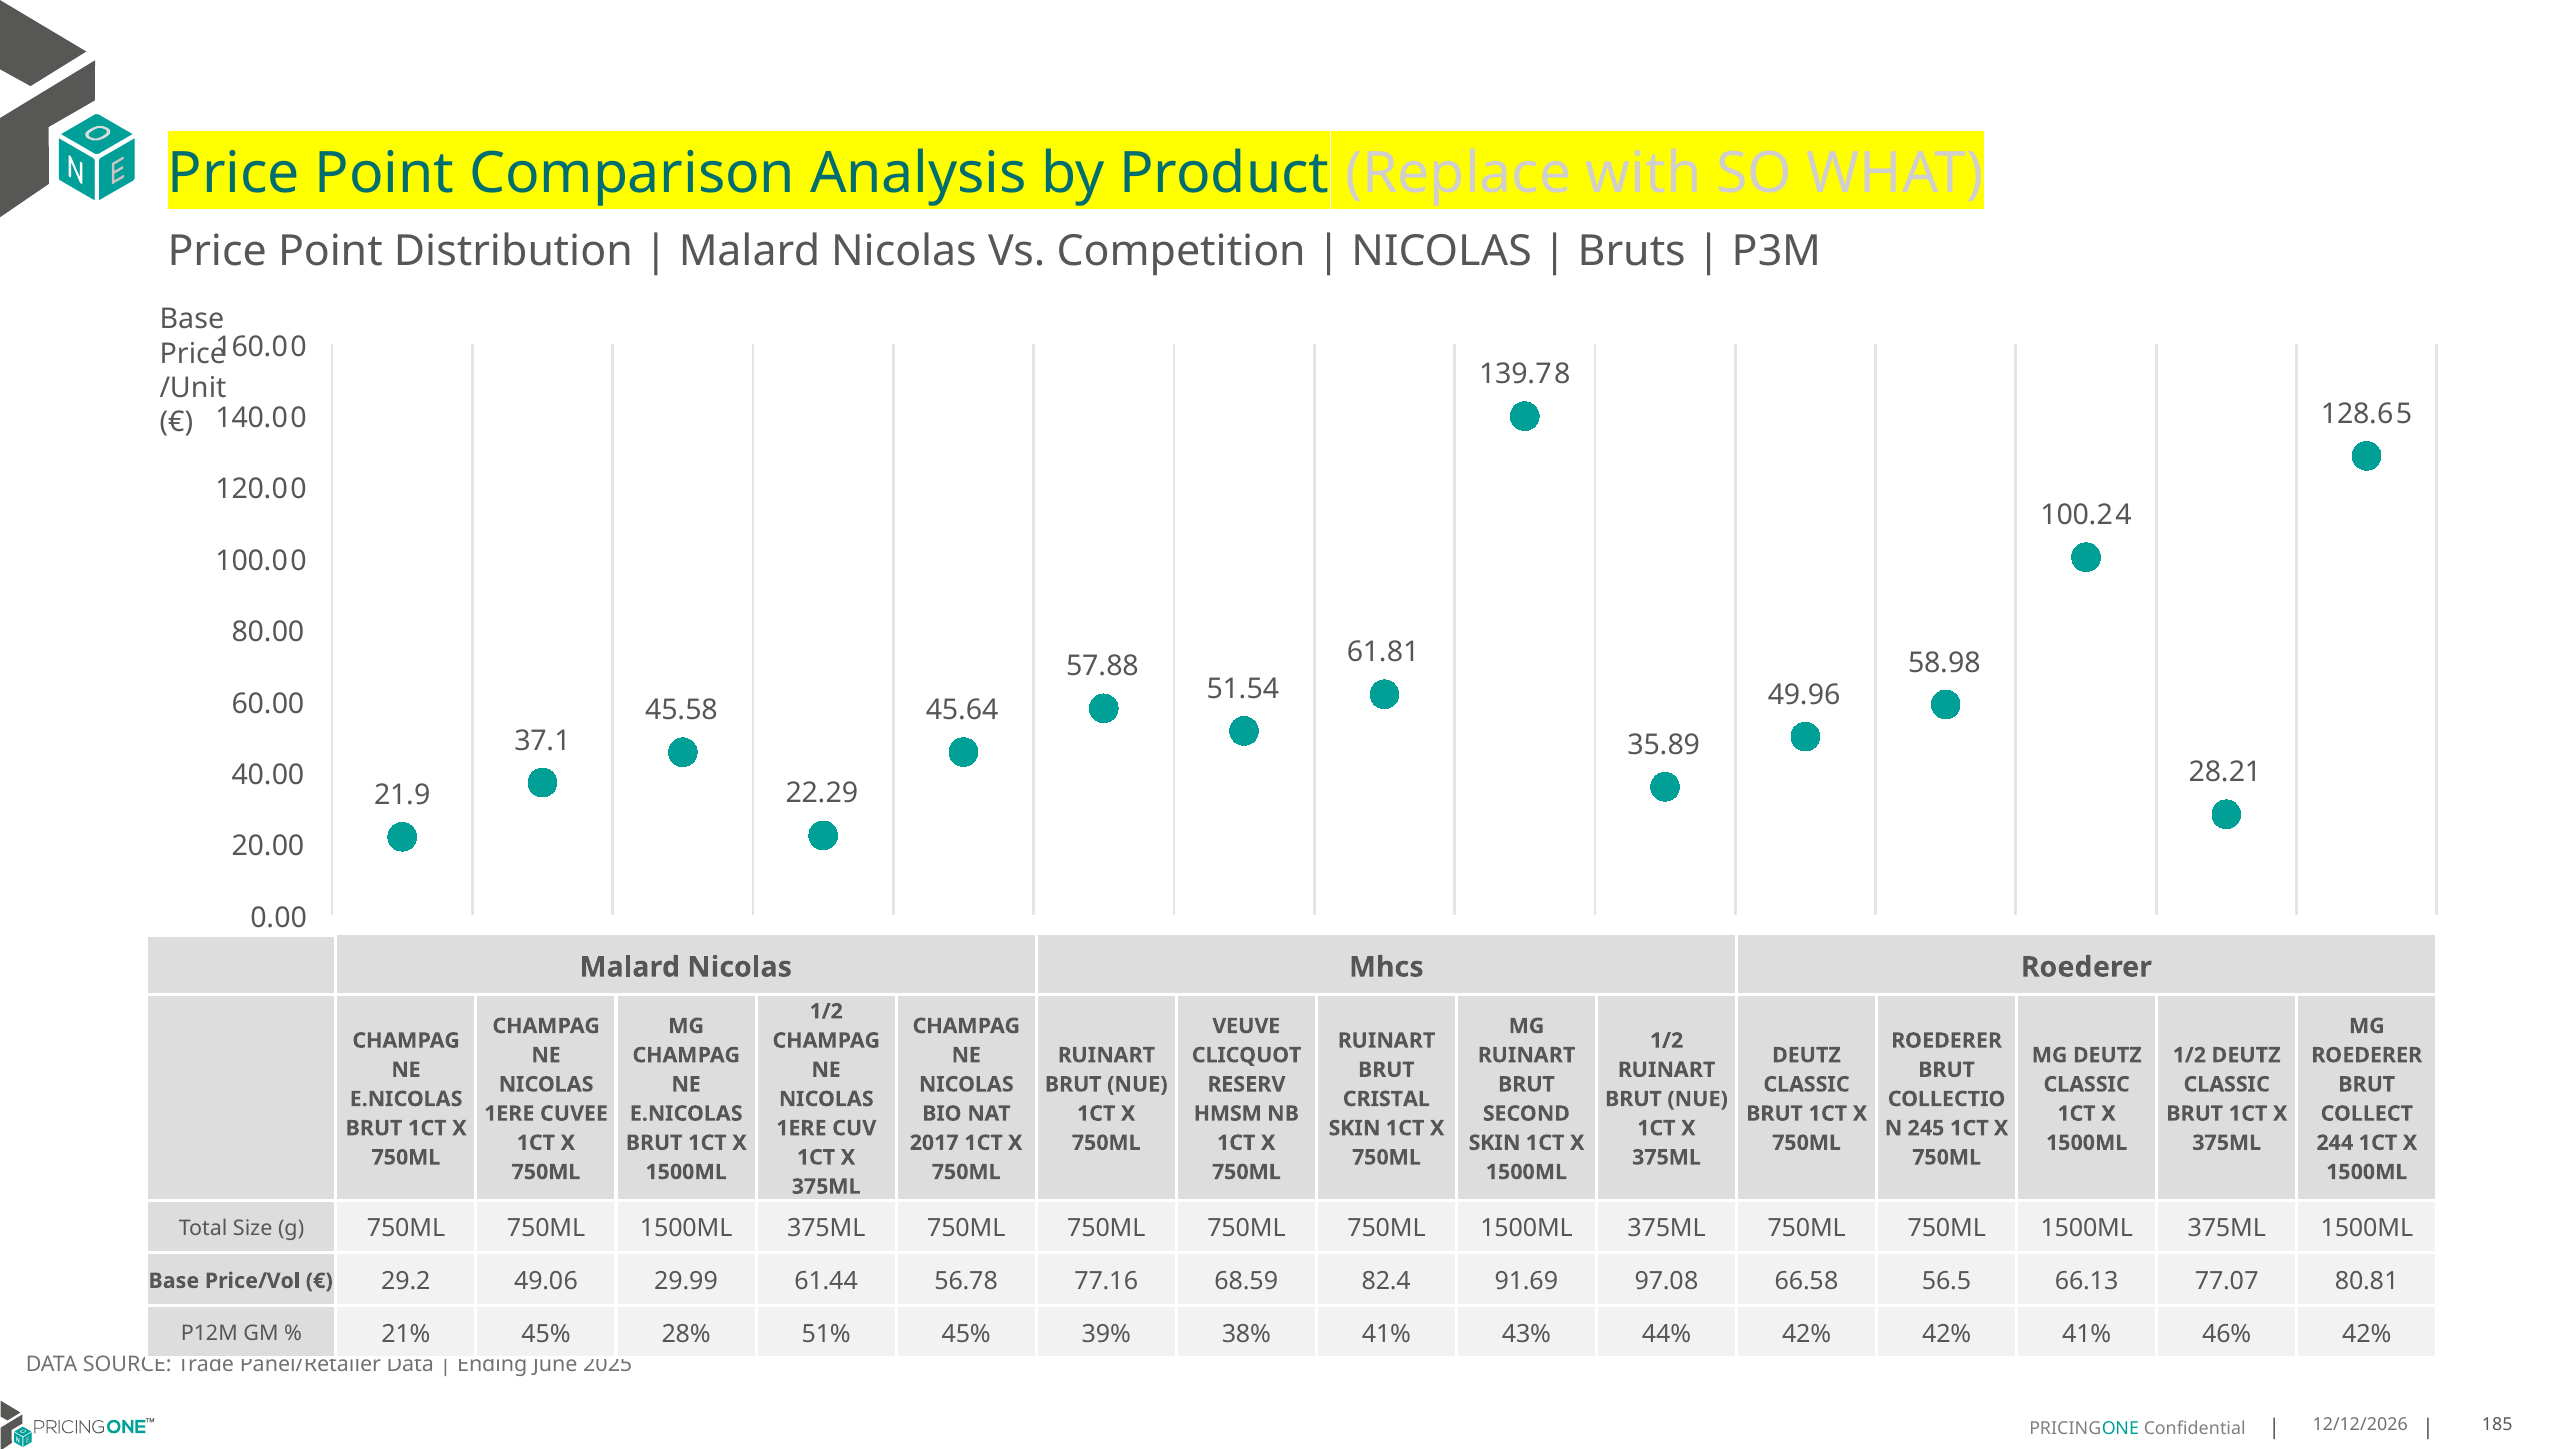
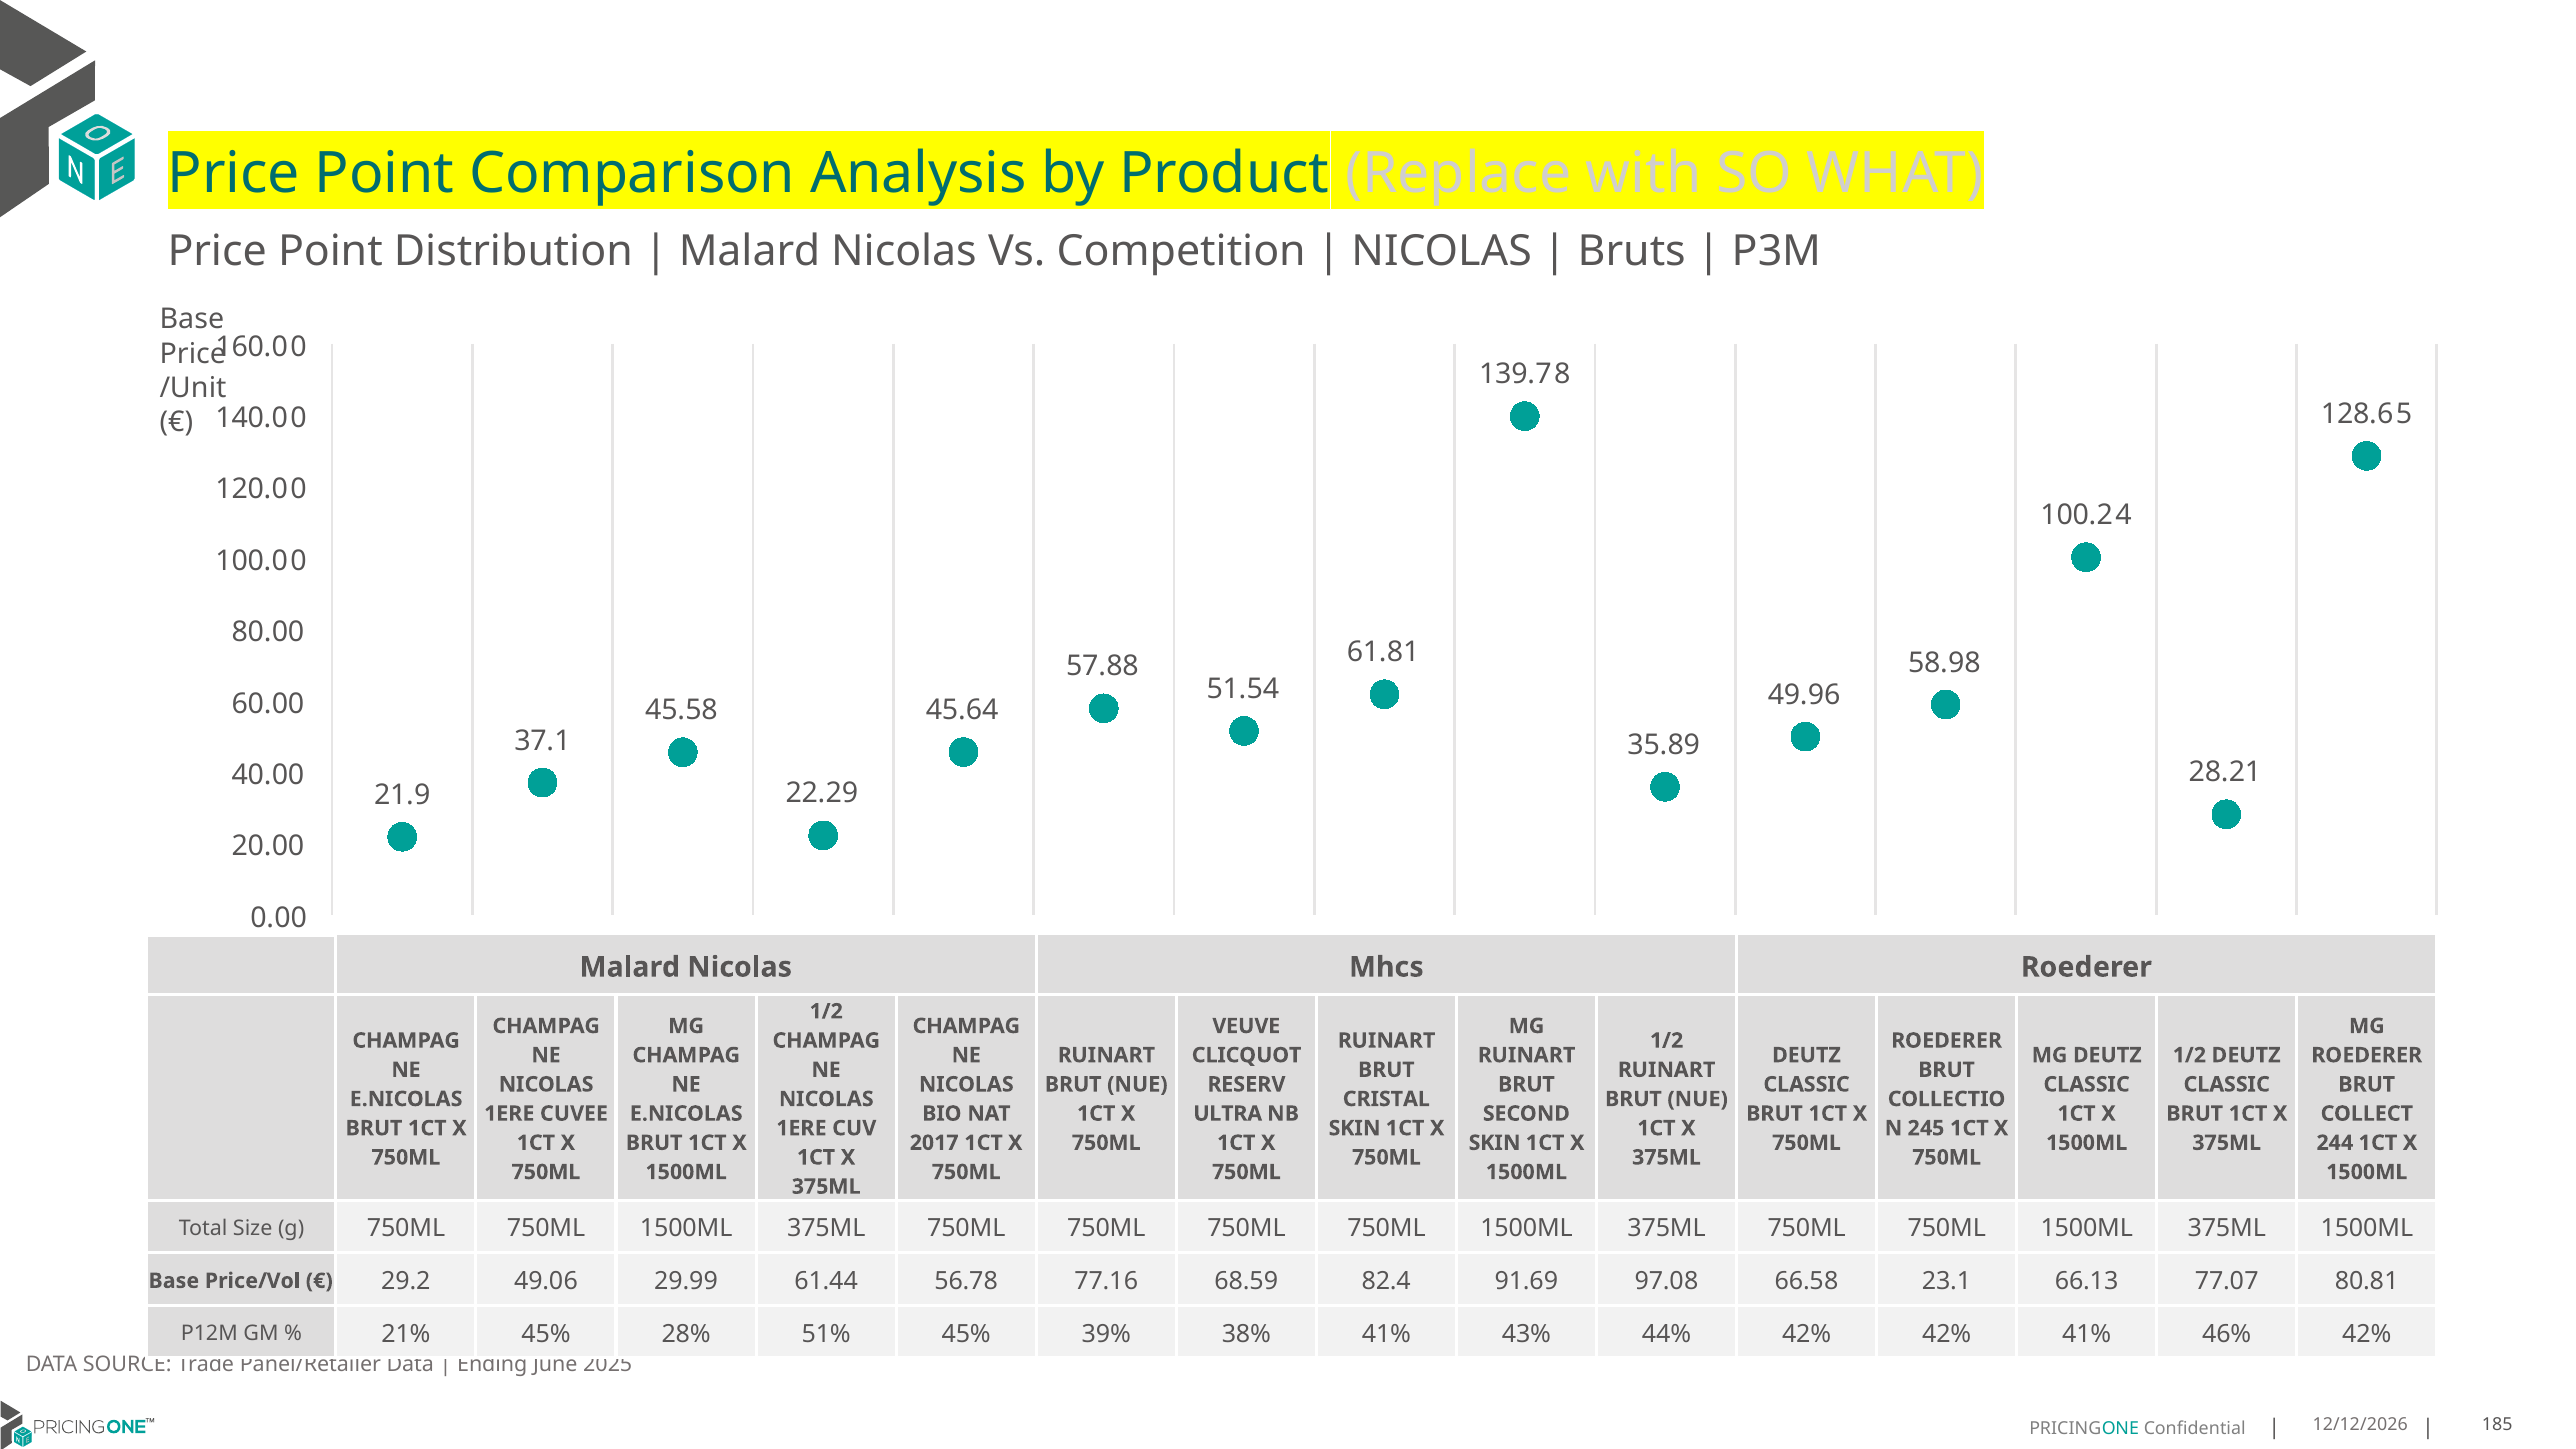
HMSM: HMSM -> ULTRA
56.5: 56.5 -> 23.1
